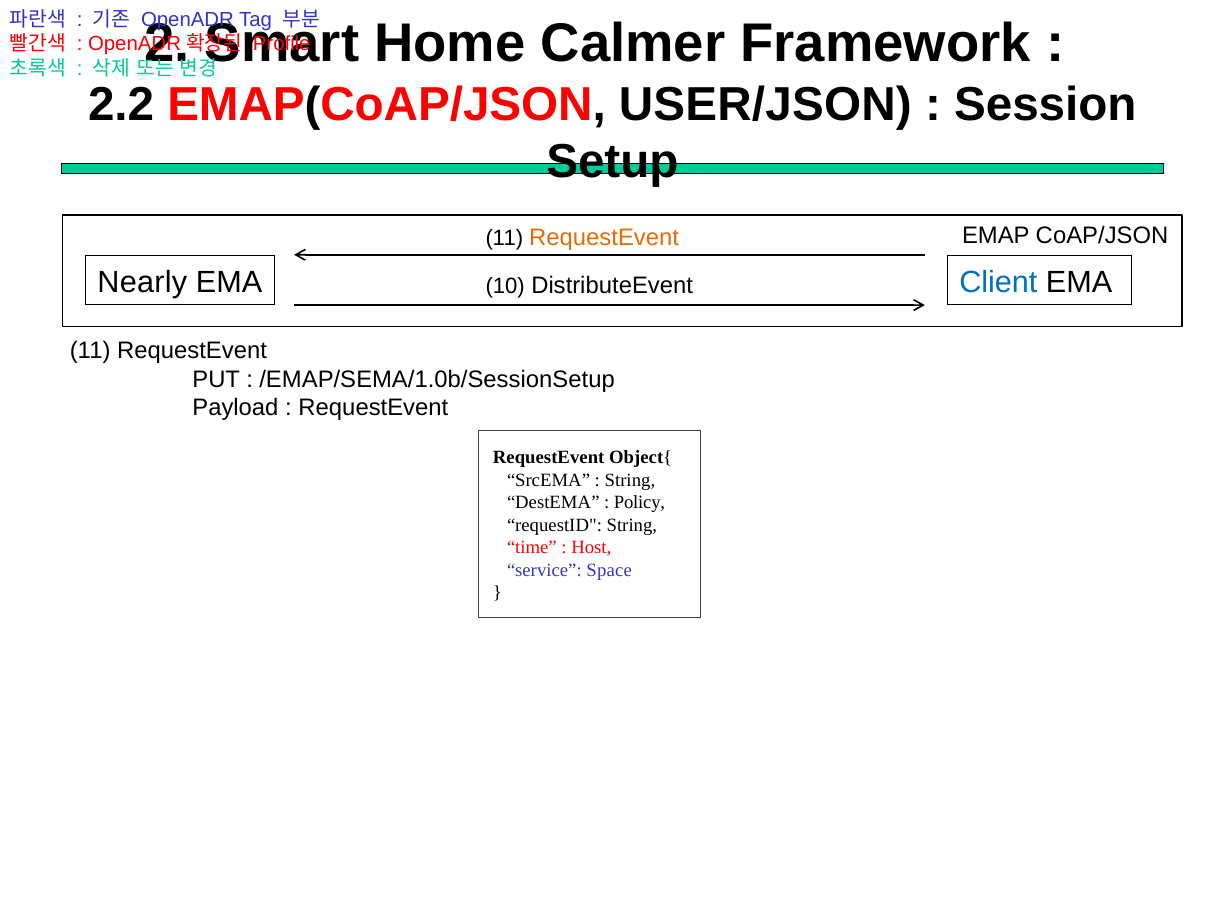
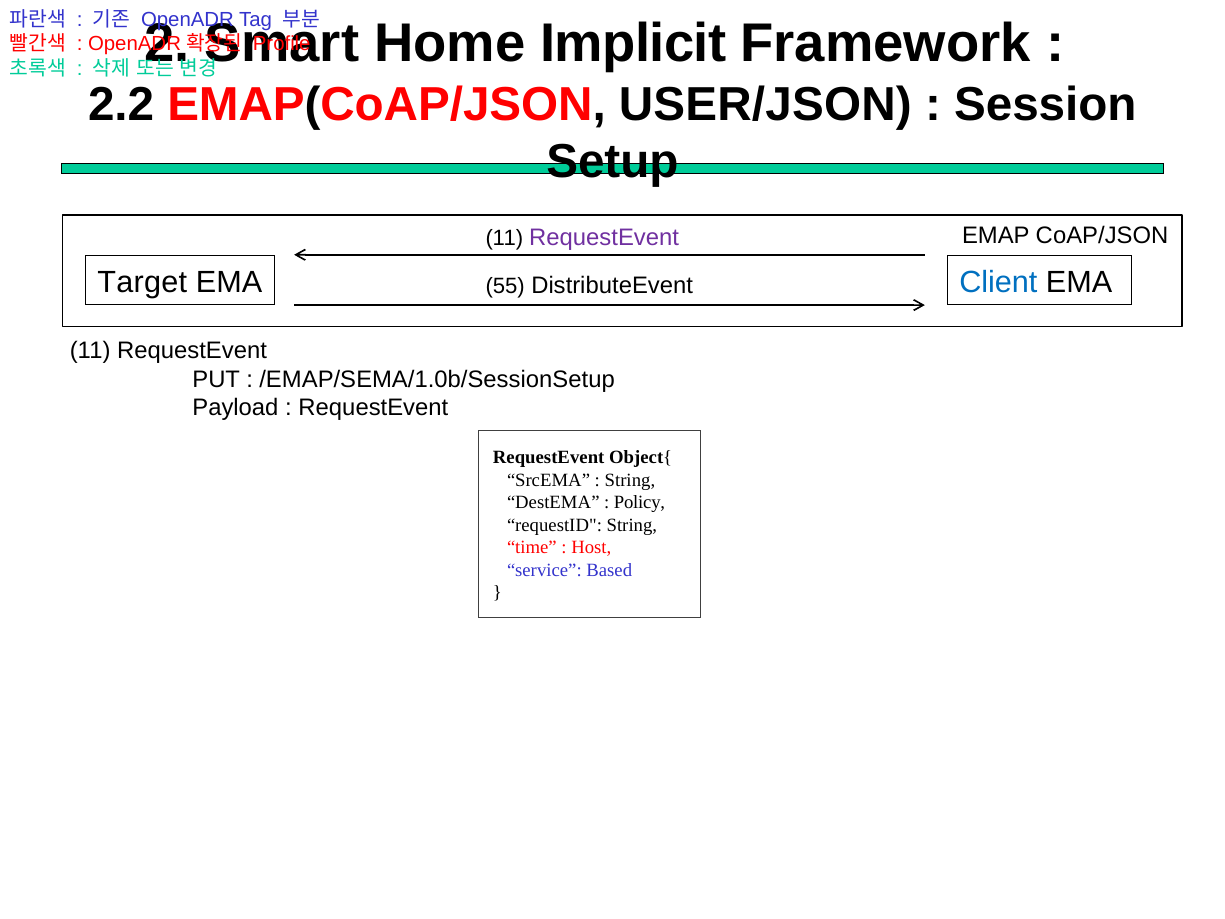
Calmer: Calmer -> Implicit
RequestEvent at (604, 238) colour: orange -> purple
Nearly: Nearly -> Target
10: 10 -> 55
Space: Space -> Based
